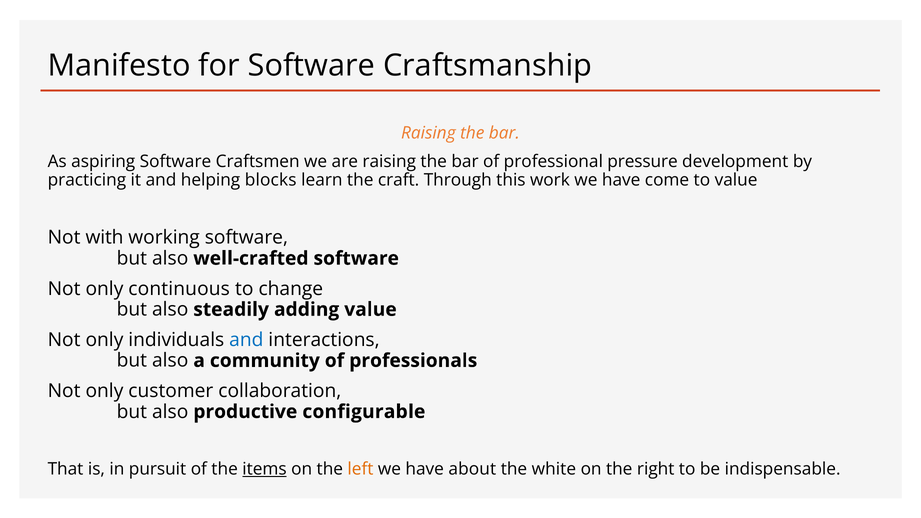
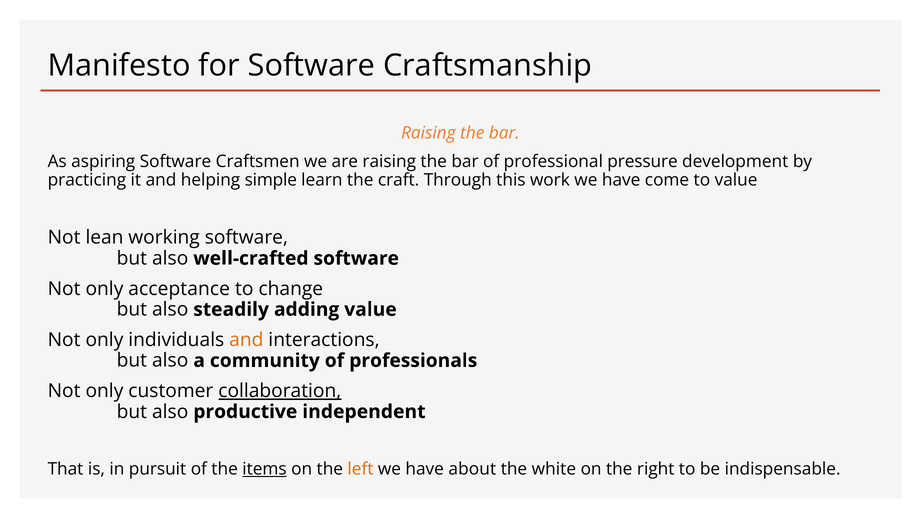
blocks: blocks -> simple
with: with -> lean
continuous: continuous -> acceptance
and at (246, 340) colour: blue -> orange
collaboration underline: none -> present
configurable: configurable -> independent
